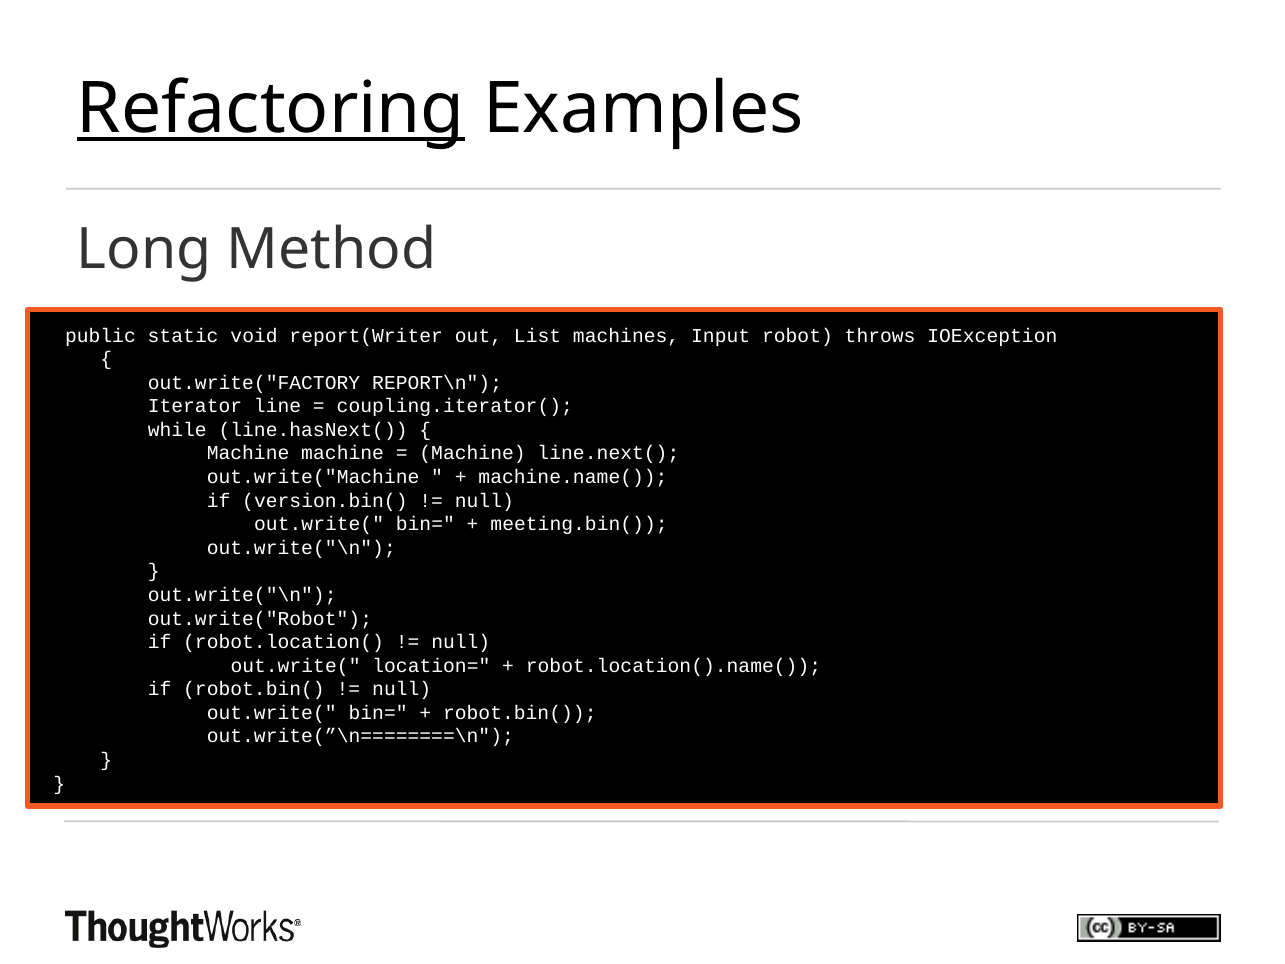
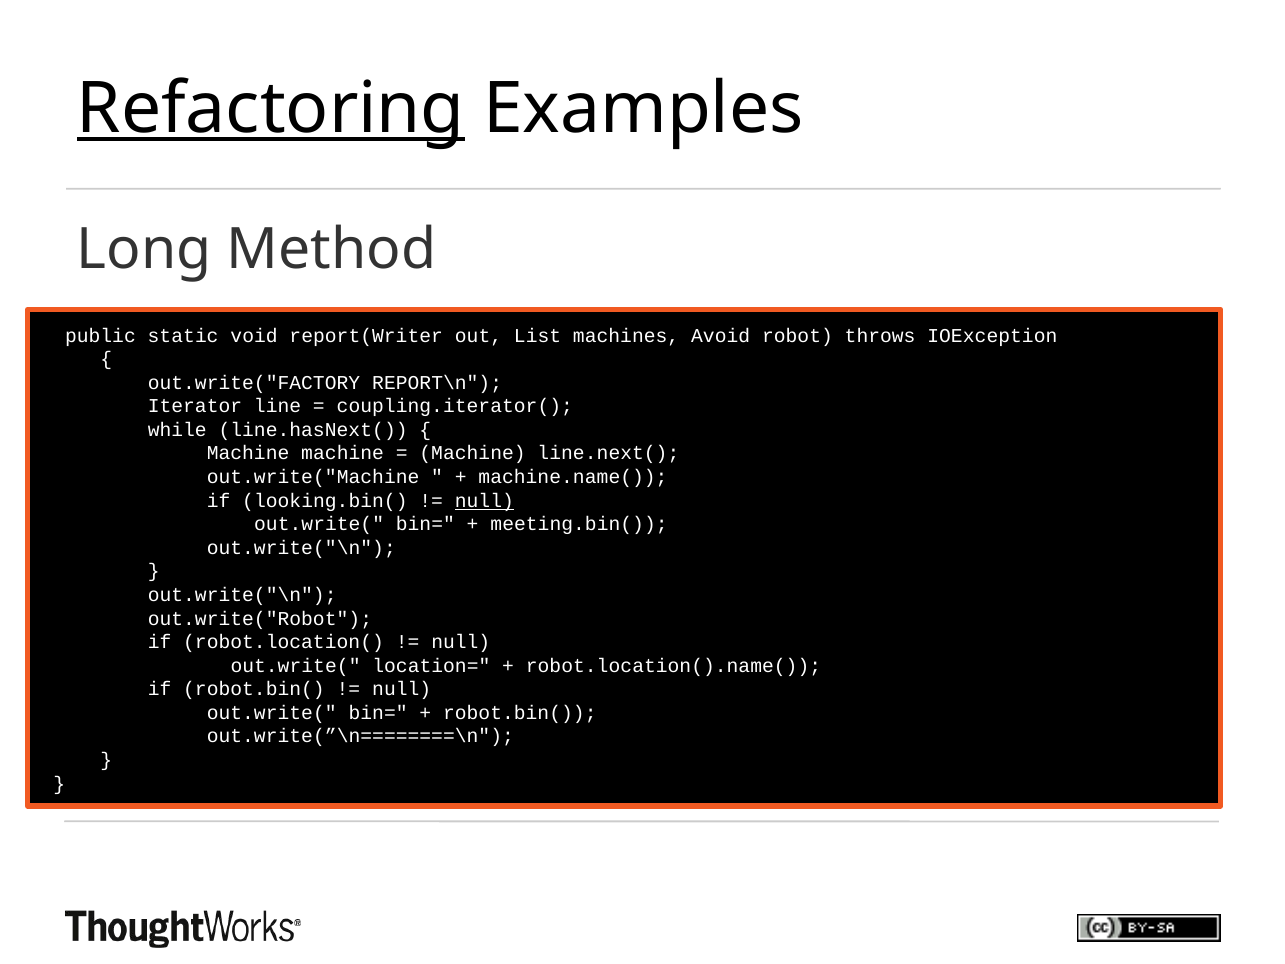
Input: Input -> Avoid
version.bin(: version.bin( -> looking.bin(
null at (484, 501) underline: none -> present
